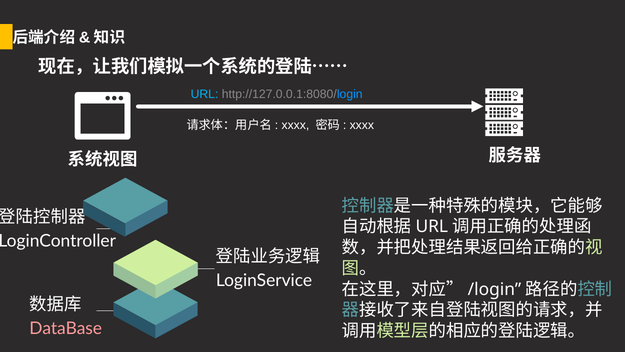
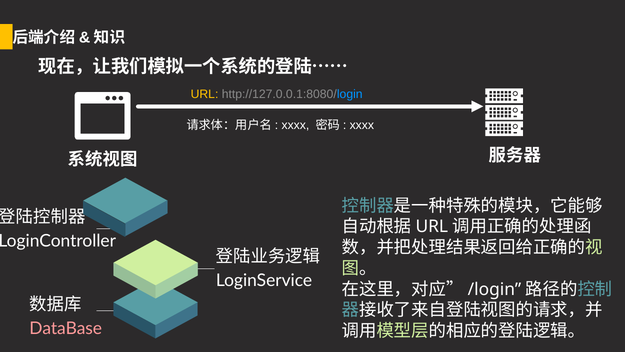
URL at (205, 94) colour: light blue -> yellow
